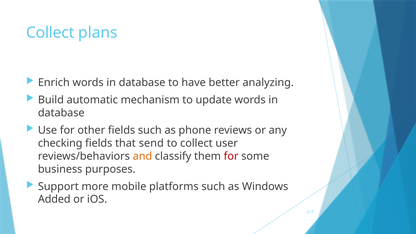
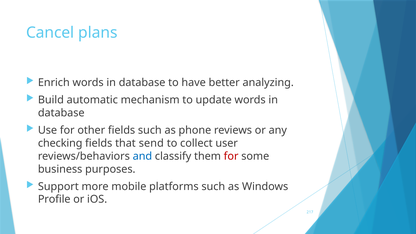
Collect at (50, 33): Collect -> Cancel
and colour: orange -> blue
Added: Added -> Profile
